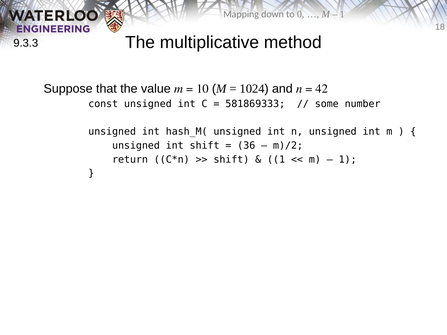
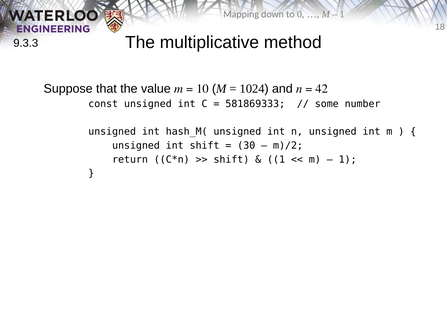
36: 36 -> 30
